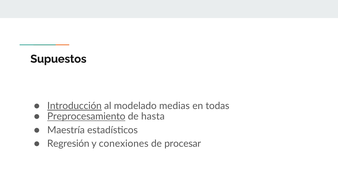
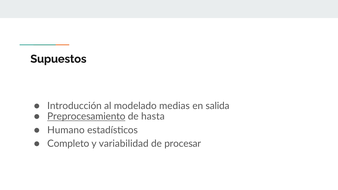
Introducción underline: present -> none
todas: todas -> salida
Maestría: Maestría -> Humano
Regresión: Regresión -> Completo
conexiones: conexiones -> variabilidad
